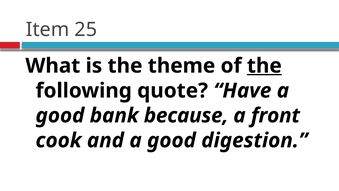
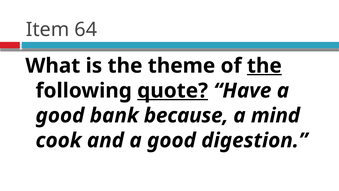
25: 25 -> 64
quote underline: none -> present
front: front -> mind
